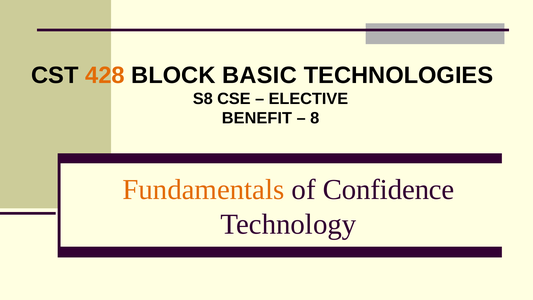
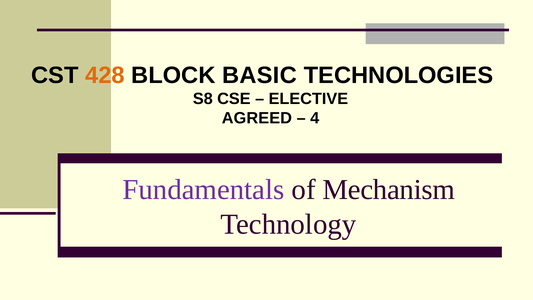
BENEFIT: BENEFIT -> AGREED
8: 8 -> 4
Fundamentals colour: orange -> purple
Confidence: Confidence -> Mechanism
